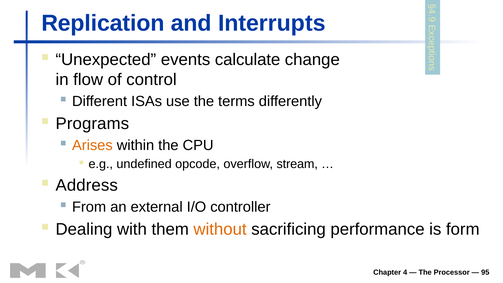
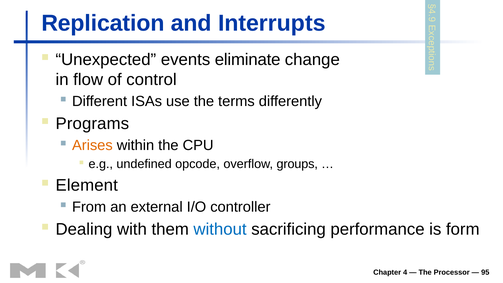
calculate: calculate -> eliminate
stream: stream -> groups
Address: Address -> Element
without colour: orange -> blue
